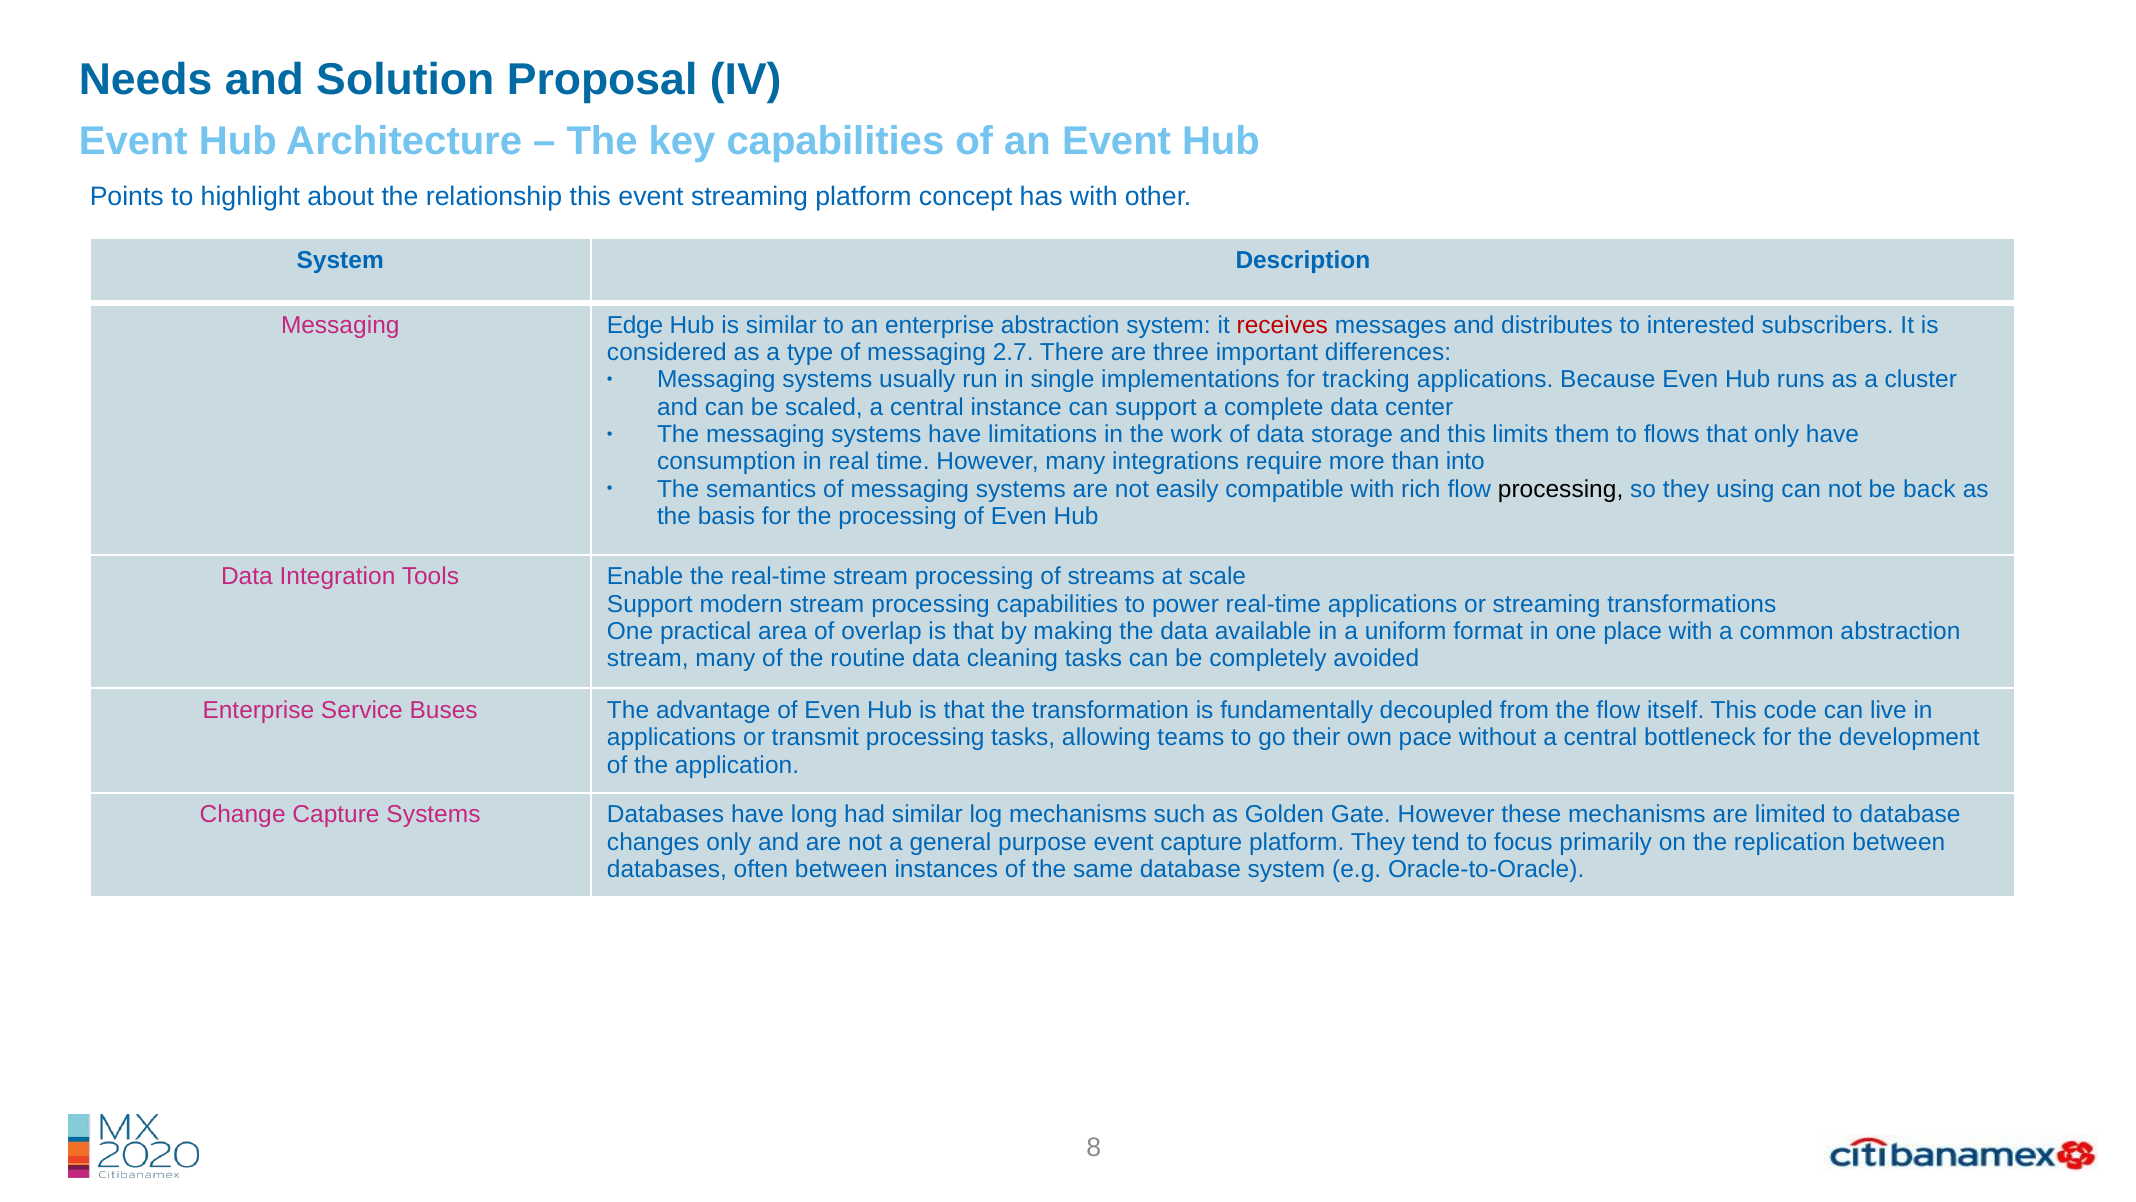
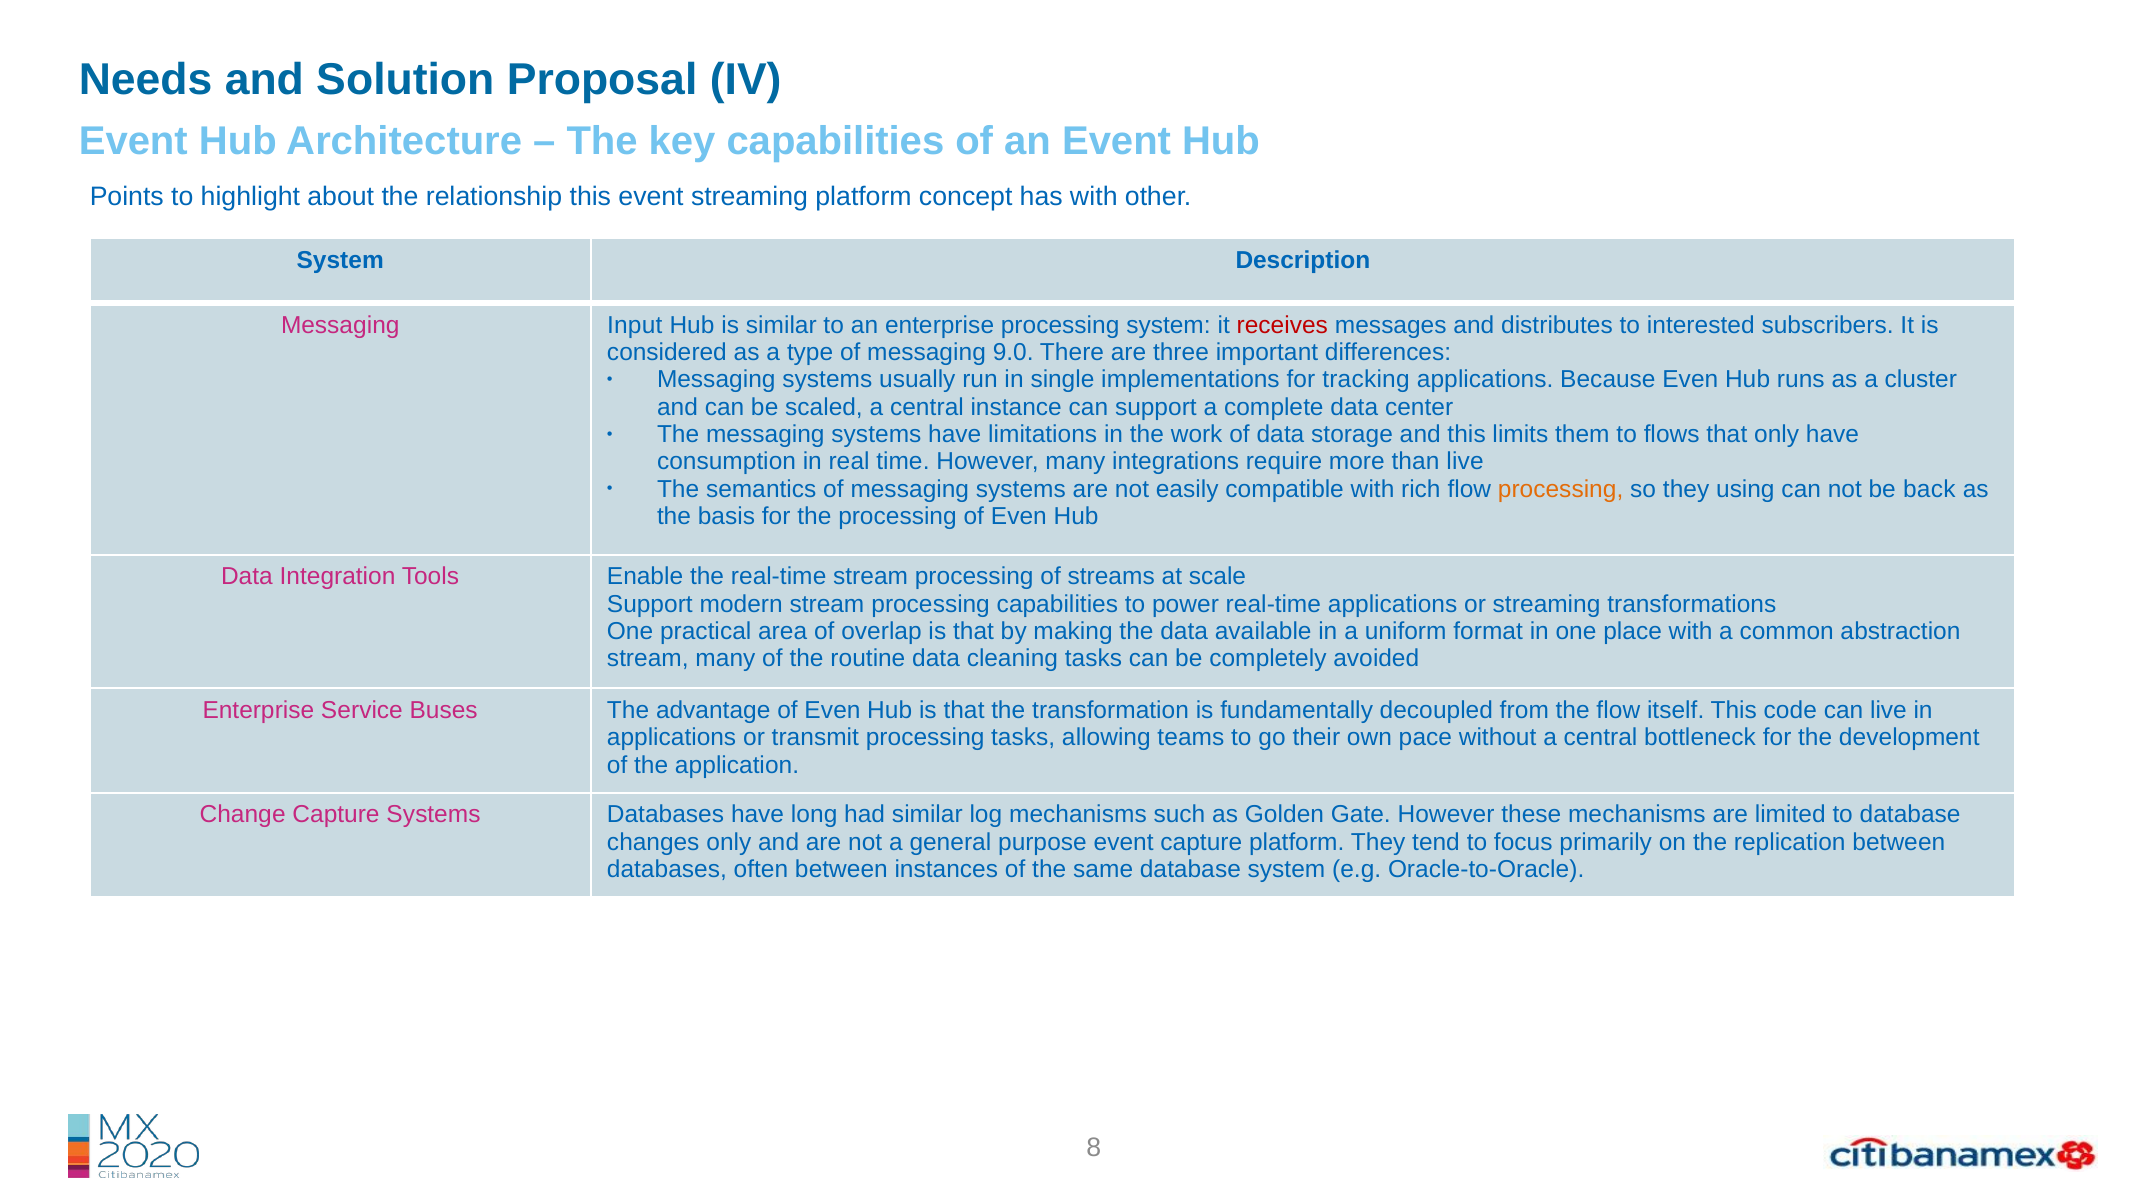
Edge: Edge -> Input
enterprise abstraction: abstraction -> processing
2.7: 2.7 -> 9.0
than into: into -> live
processing at (1561, 489) colour: black -> orange
